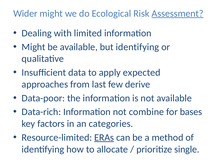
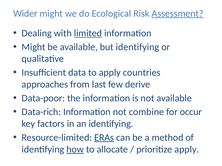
limited underline: none -> present
expected: expected -> countries
bases: bases -> occur
an categories: categories -> identifying
how underline: none -> present
prioritize single: single -> apply
